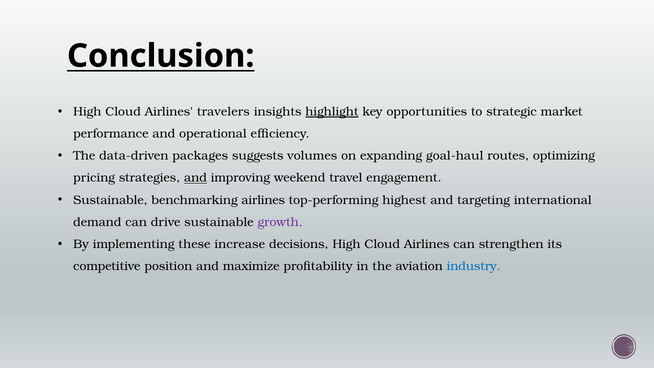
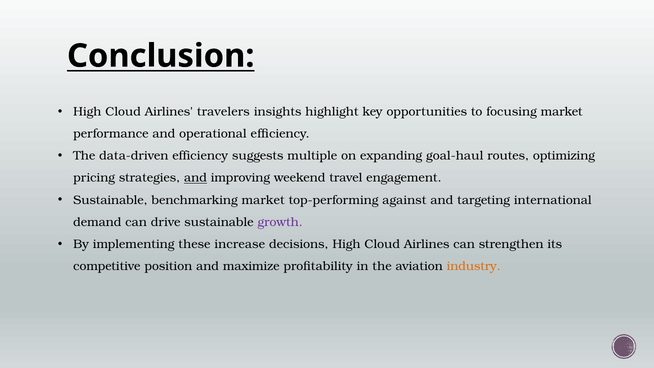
highlight underline: present -> none
strategic: strategic -> focusing
data-driven packages: packages -> efficiency
volumes: volumes -> multiple
benchmarking airlines: airlines -> market
highest: highest -> against
industry colour: blue -> orange
